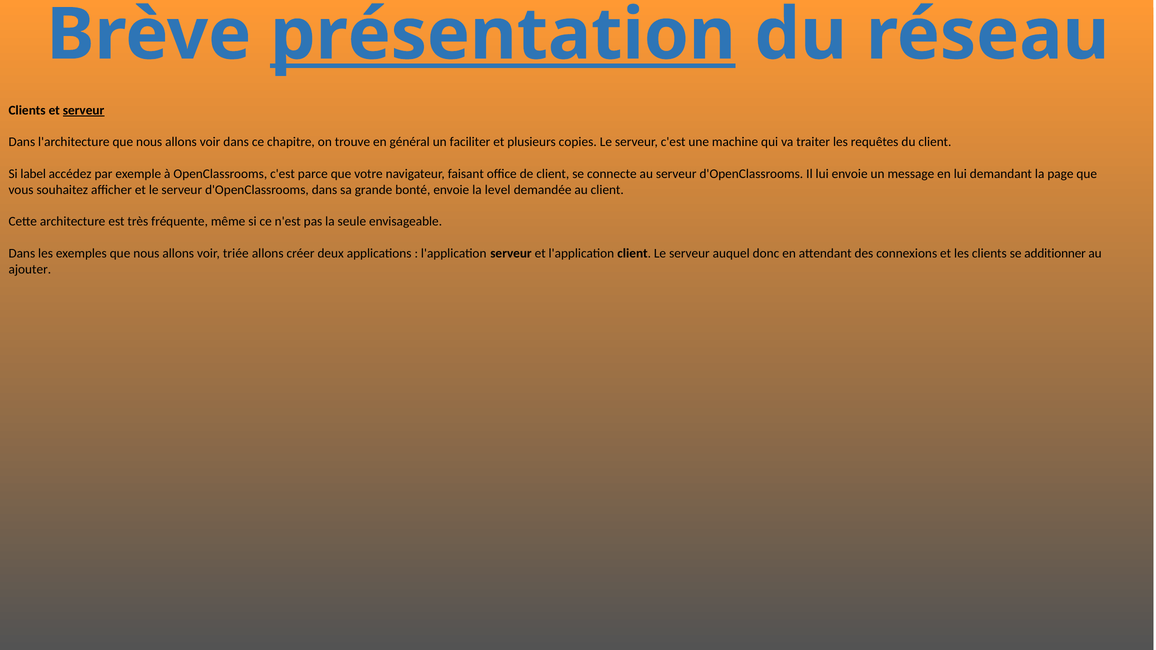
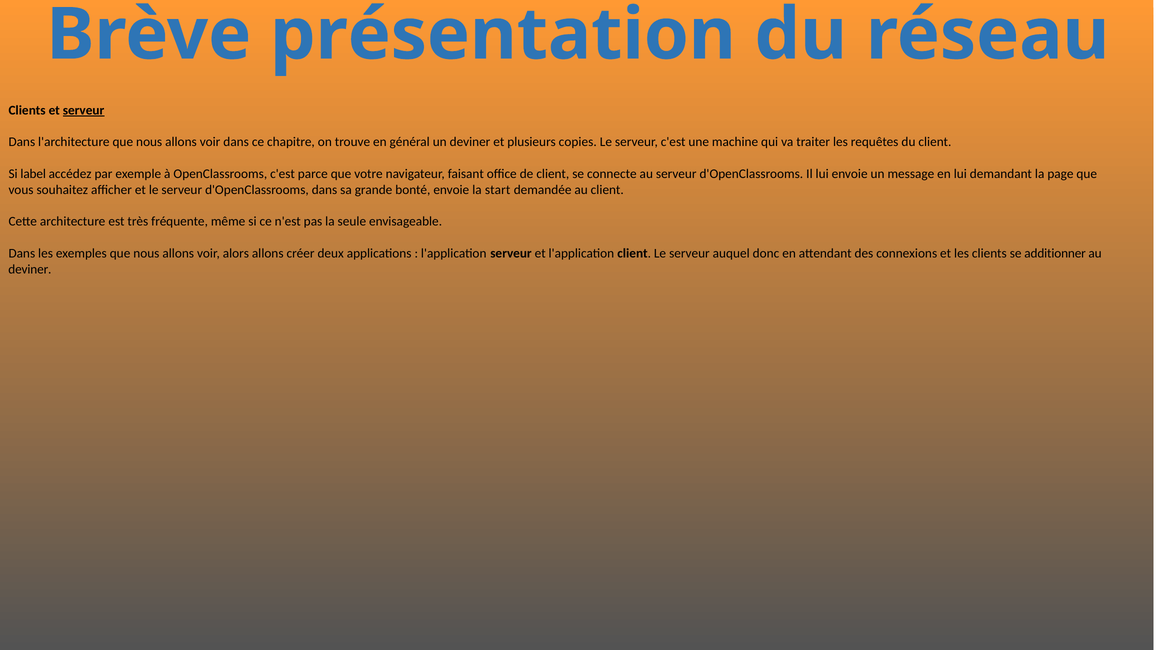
présentation underline: present -> none
un faciliter: faciliter -> deviner
level: level -> start
triée: triée -> alors
ajouter at (30, 269): ajouter -> deviner
